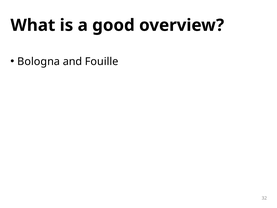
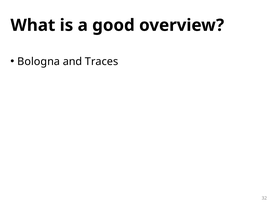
Fouille: Fouille -> Traces
